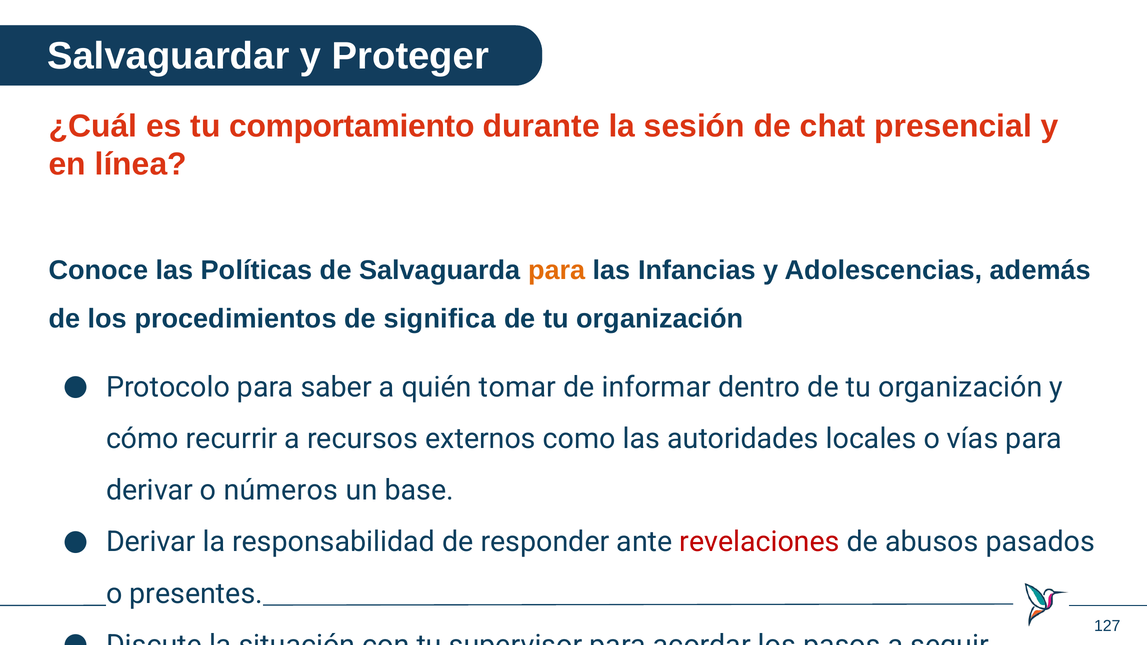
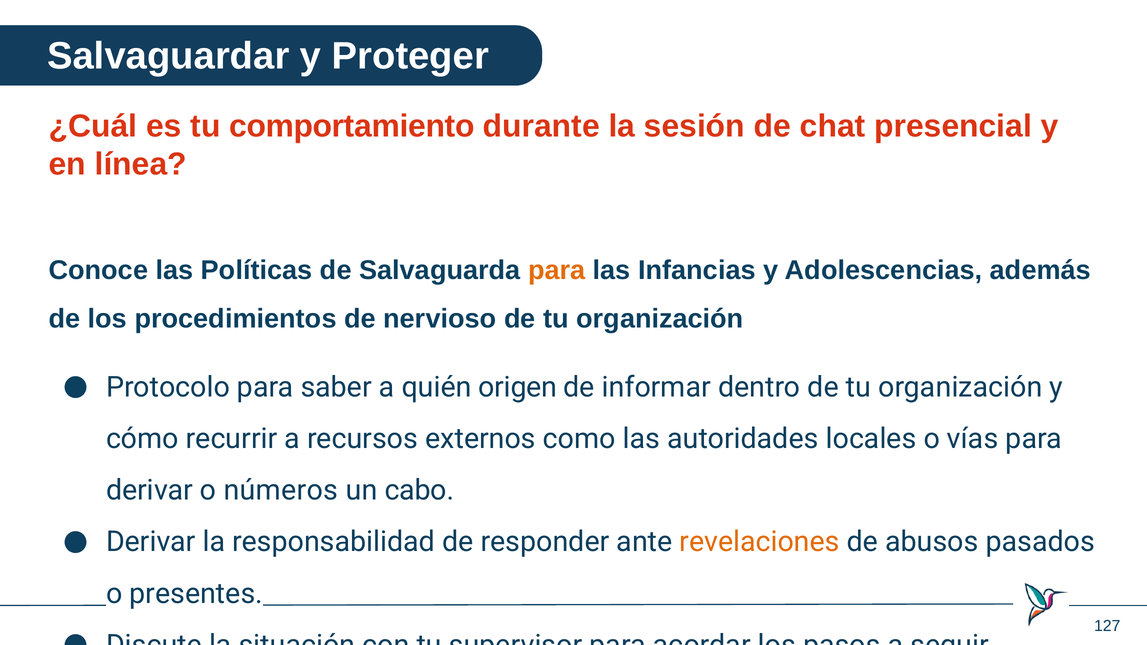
significa: significa -> nervioso
tomar: tomar -> origen
base: base -> cabo
revelaciones colour: red -> orange
